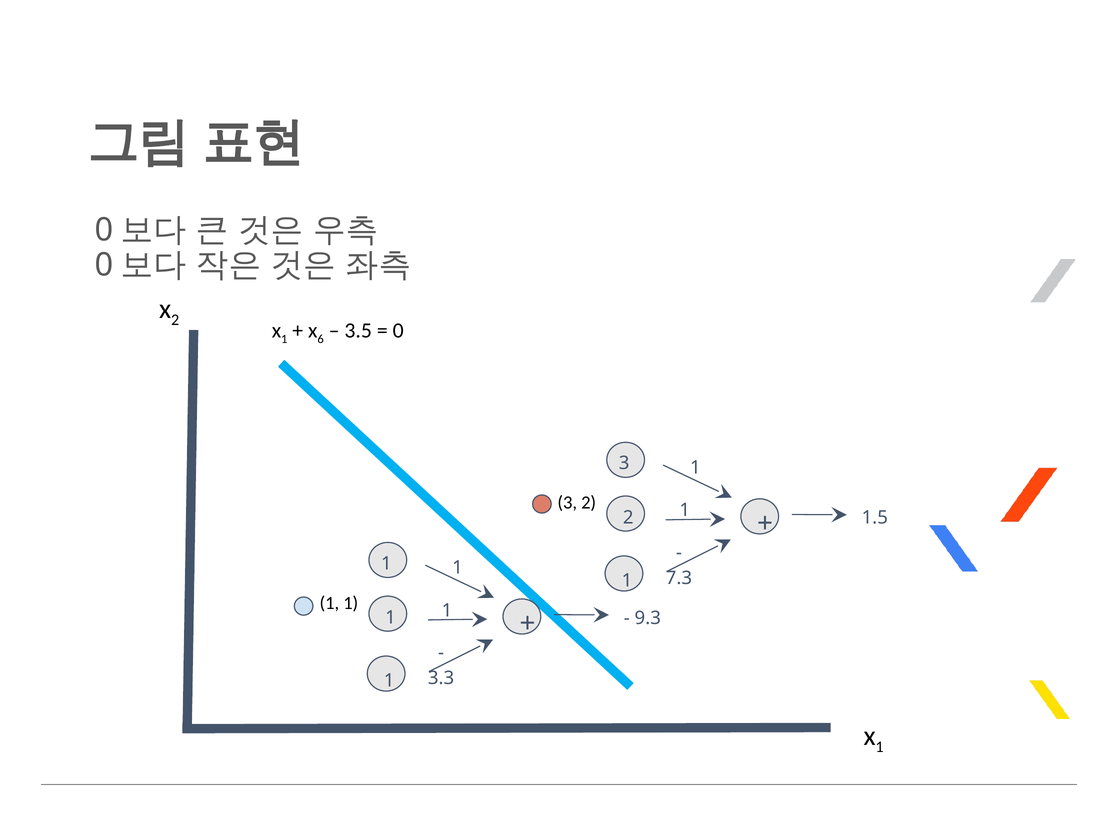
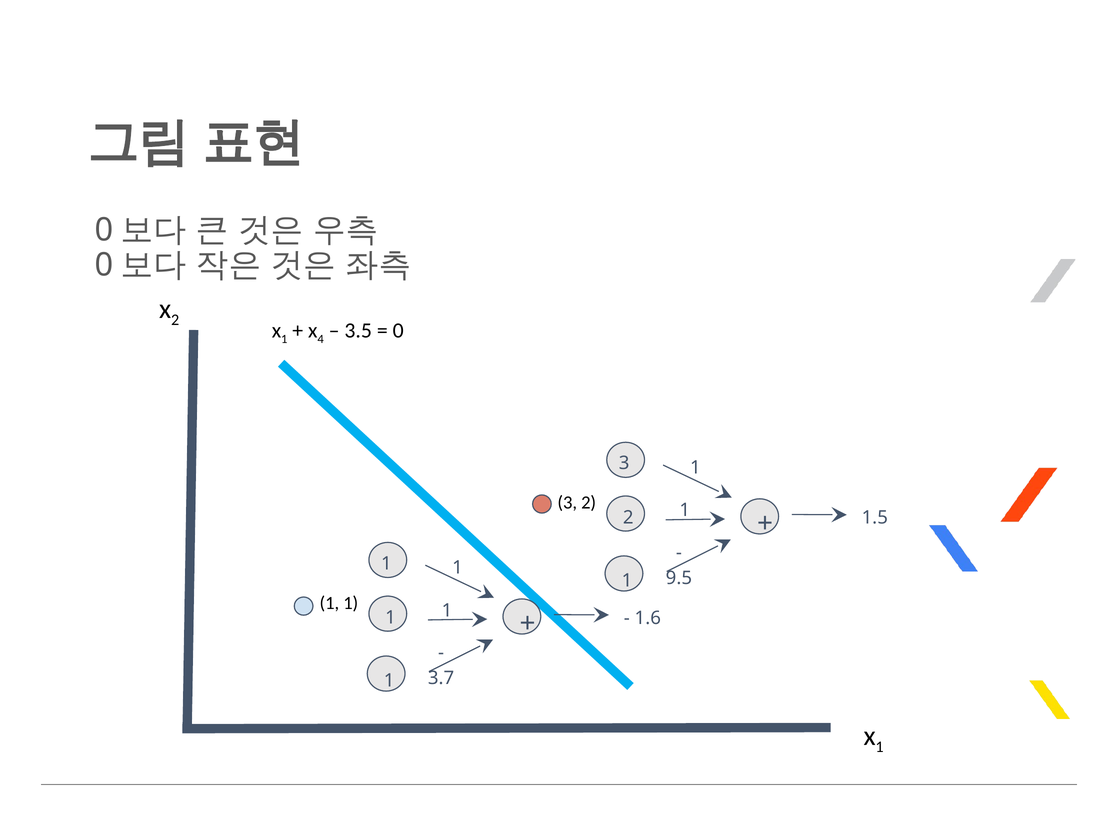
6: 6 -> 4
7.3: 7.3 -> 9.5
9.3: 9.3 -> 1.6
3.3: 3.3 -> 3.7
